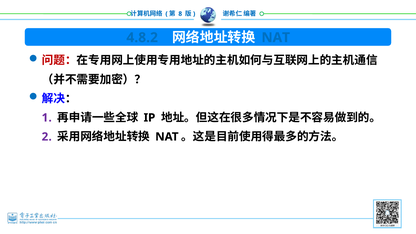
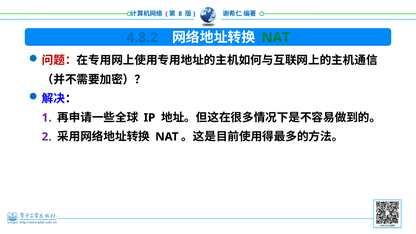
NAT at (276, 38) colour: blue -> green
